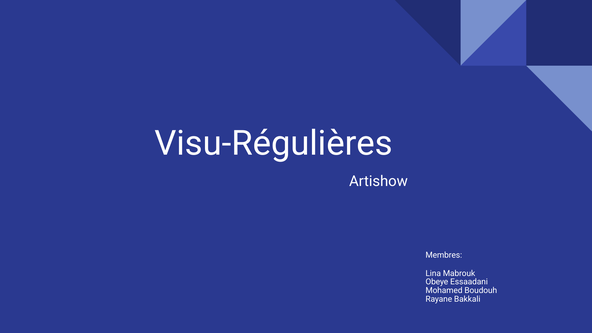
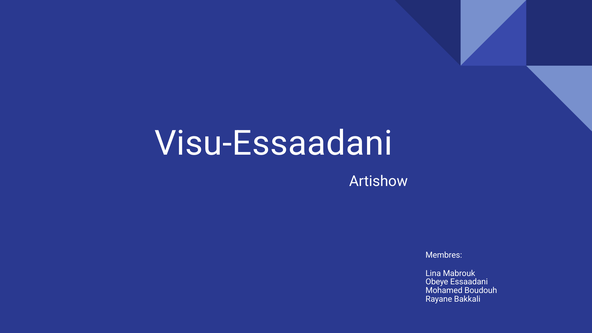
Visu-Régulières: Visu-Régulières -> Visu-Essaadani
